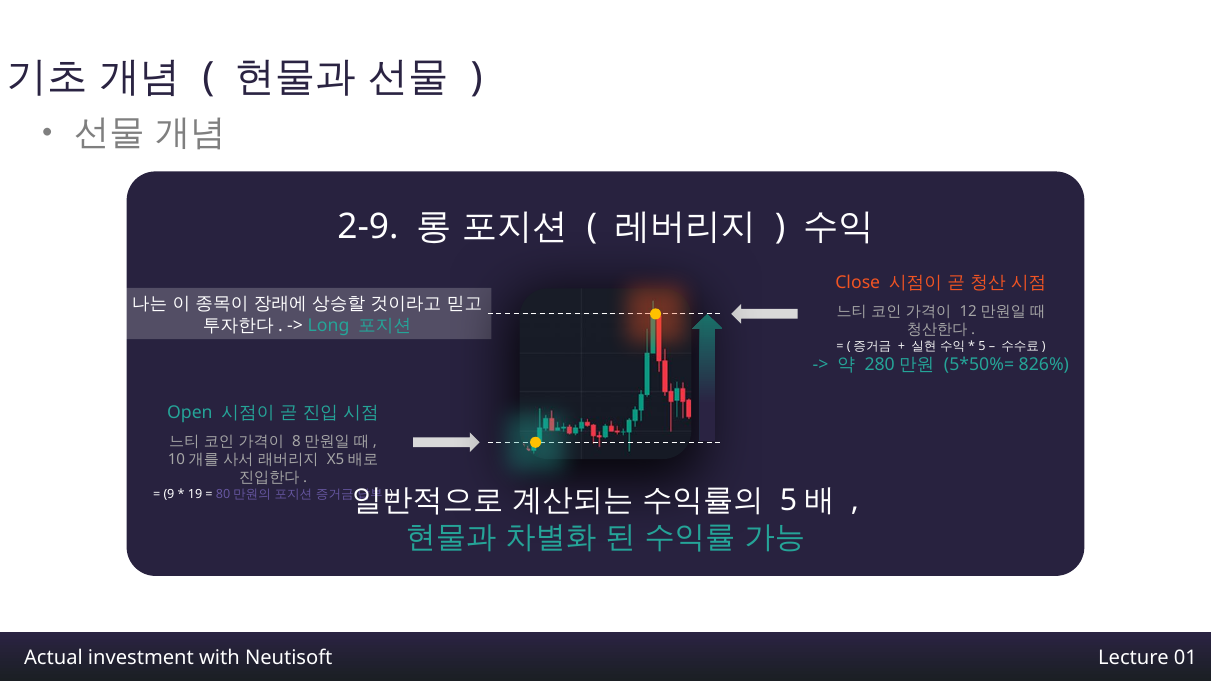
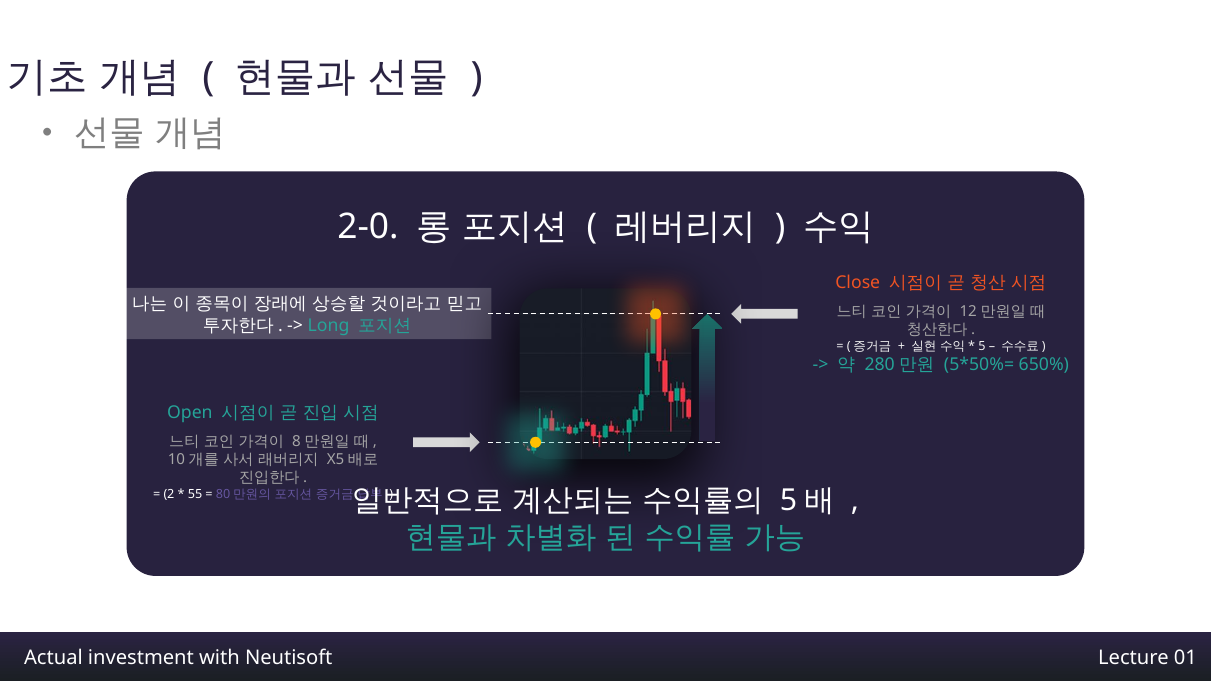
2-9: 2-9 -> 2-0
826%: 826% -> 650%
9: 9 -> 2
19: 19 -> 55
